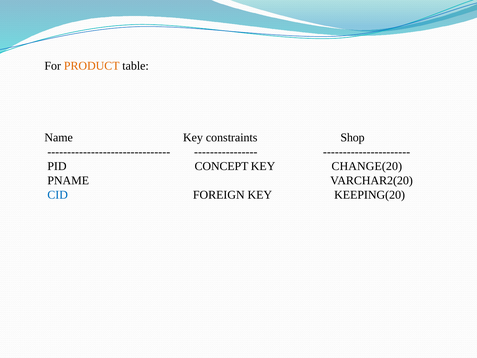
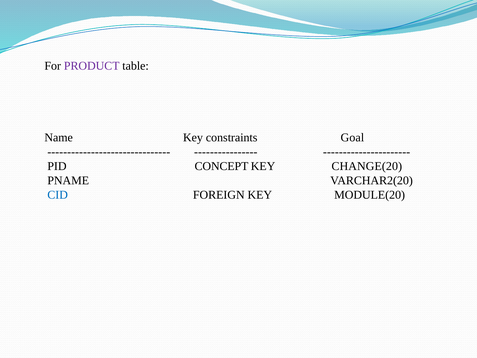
PRODUCT colour: orange -> purple
Shop: Shop -> Goal
KEEPING(20: KEEPING(20 -> MODULE(20
